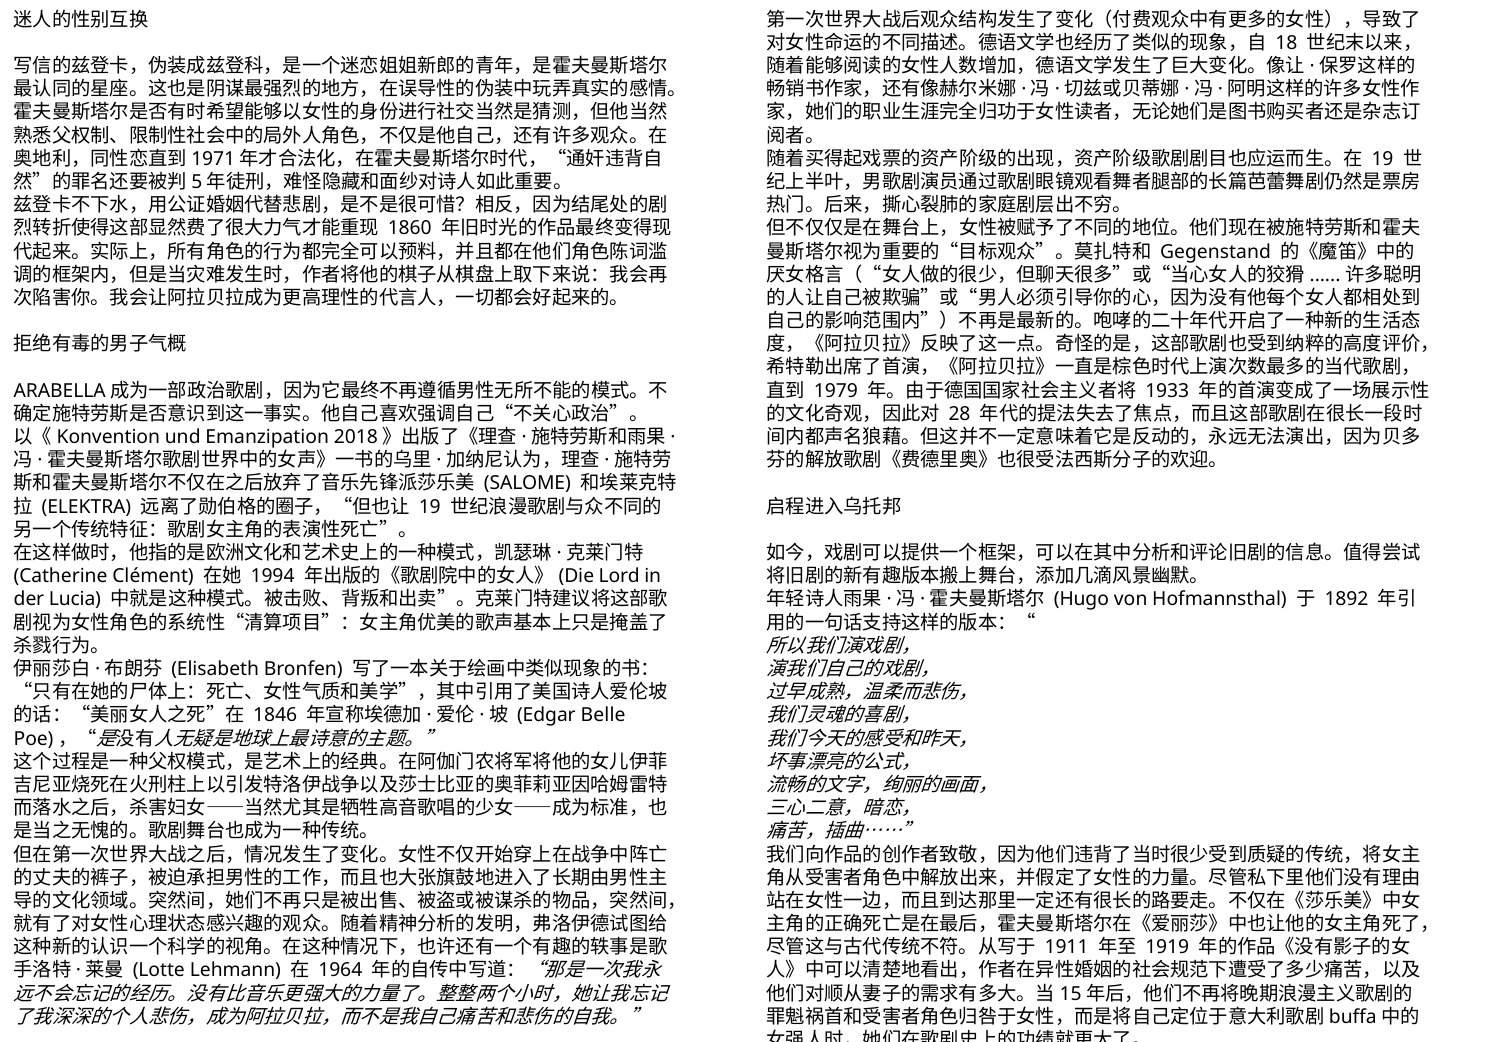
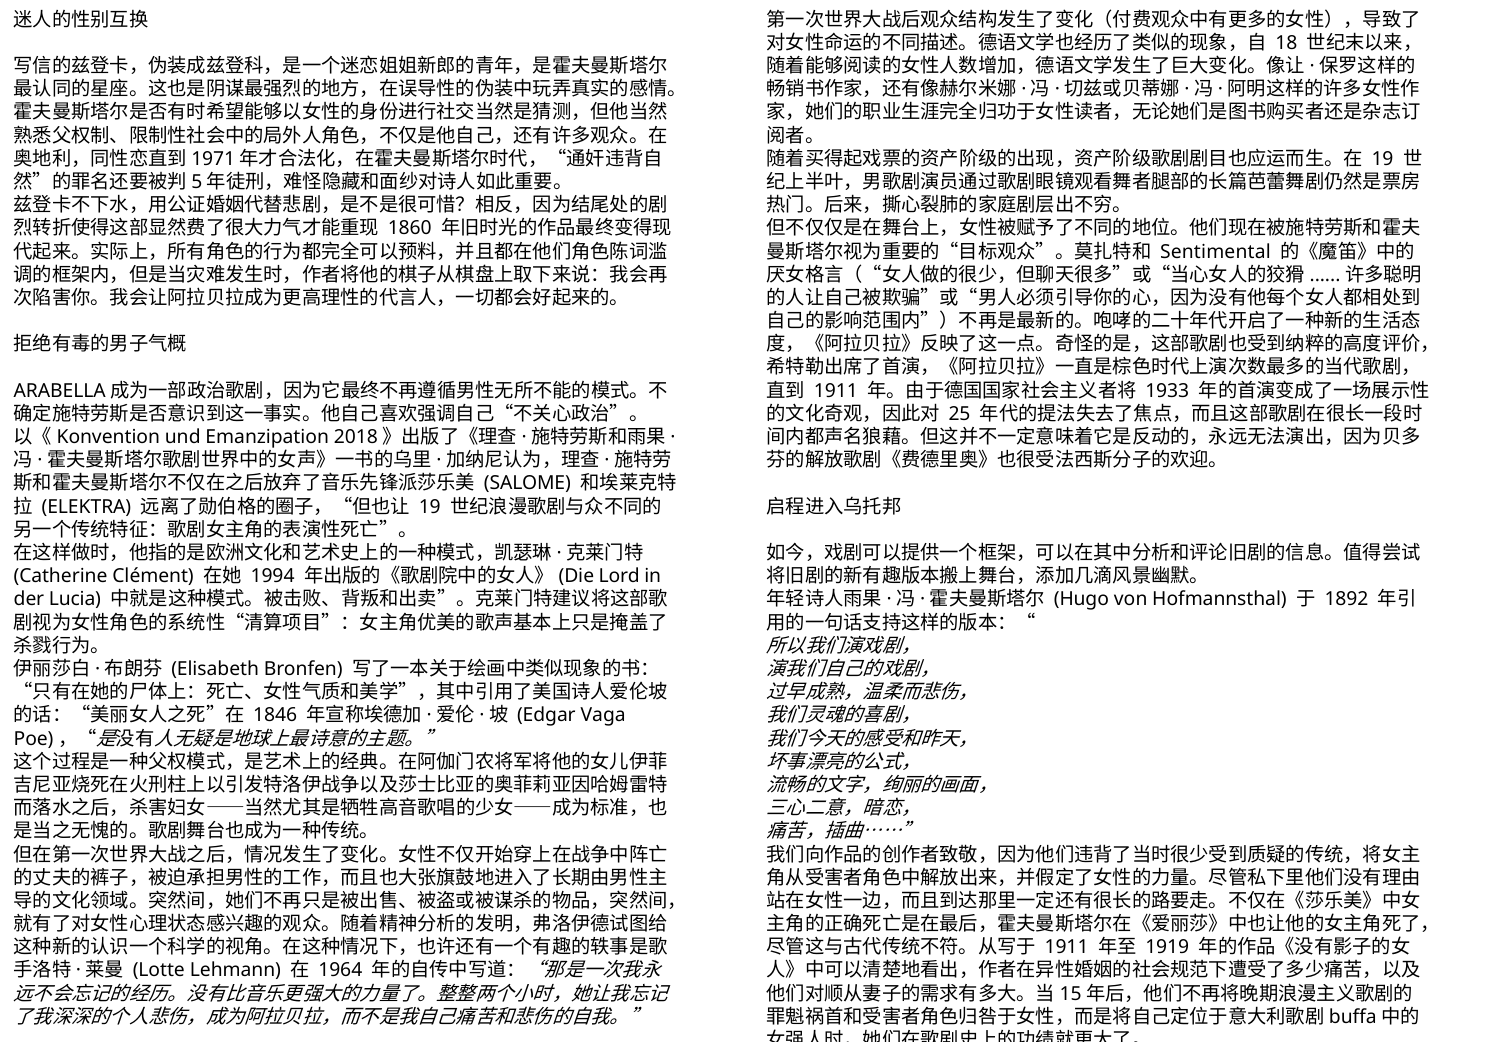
Gegenstand: Gegenstand -> Sentimental
1979 at (836, 391): 1979 -> 1911
28: 28 -> 25
Belle: Belle -> Vaga
